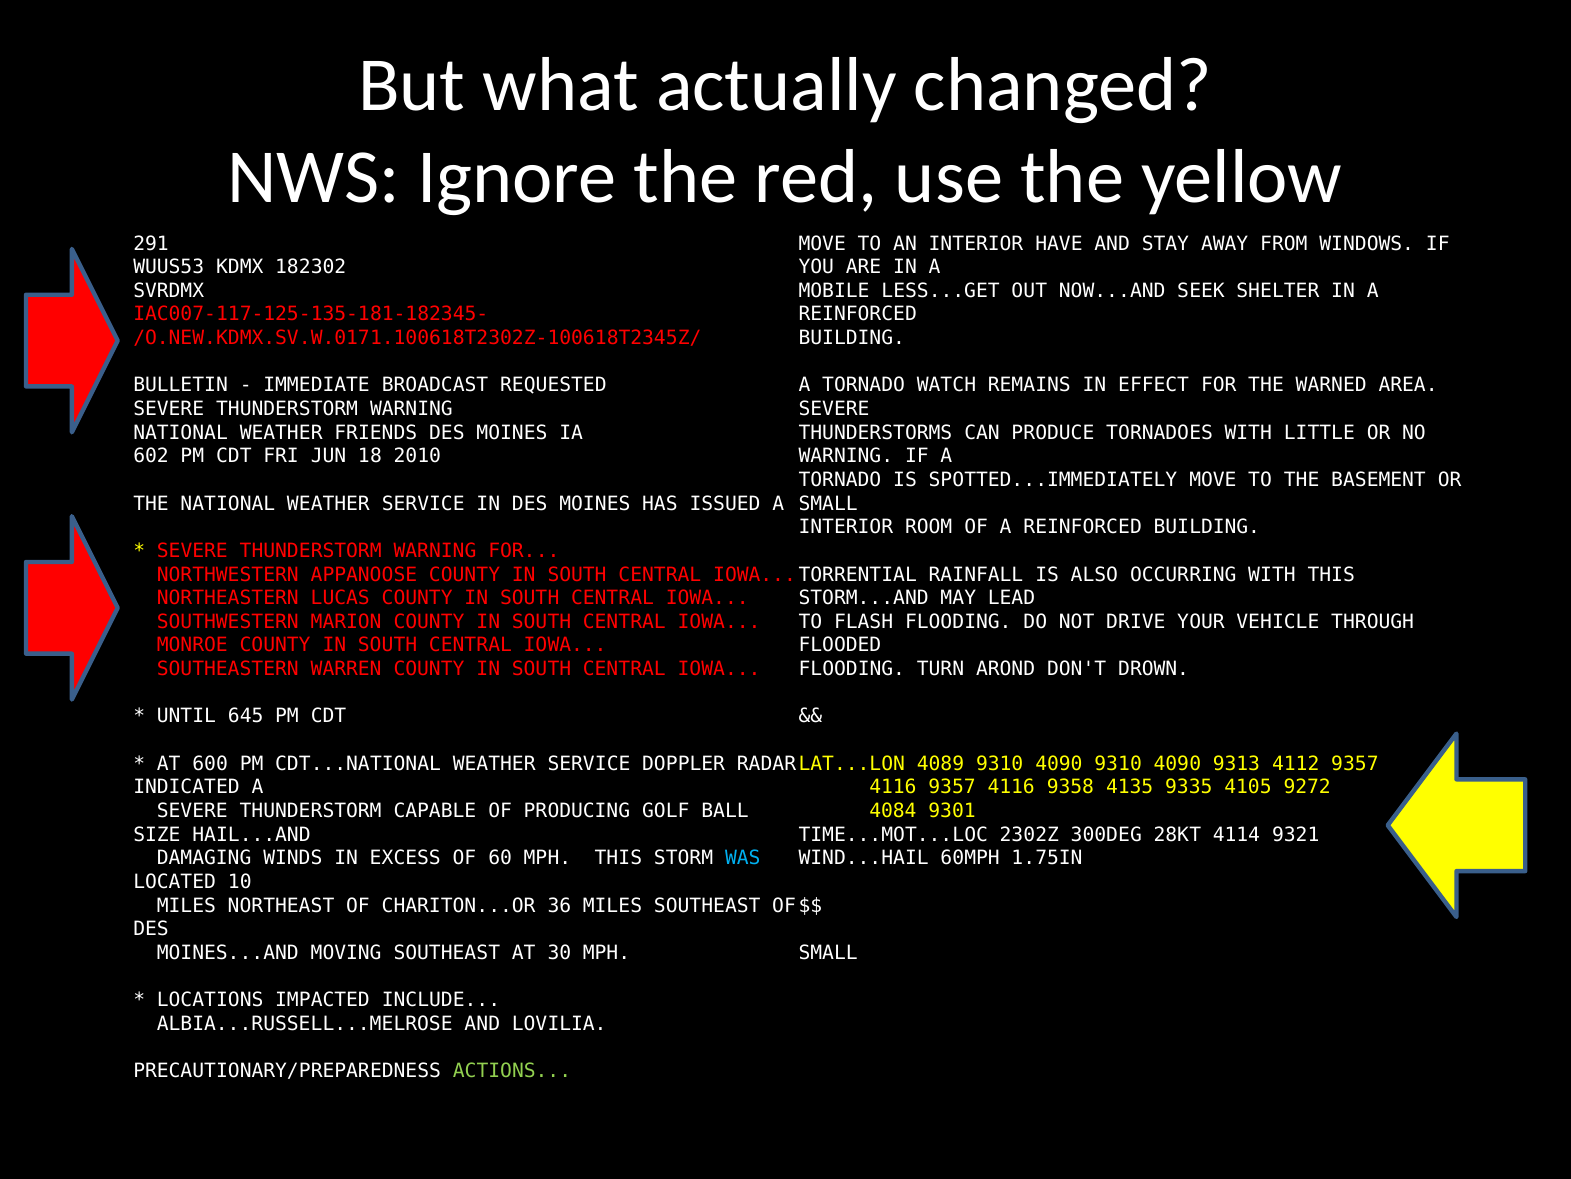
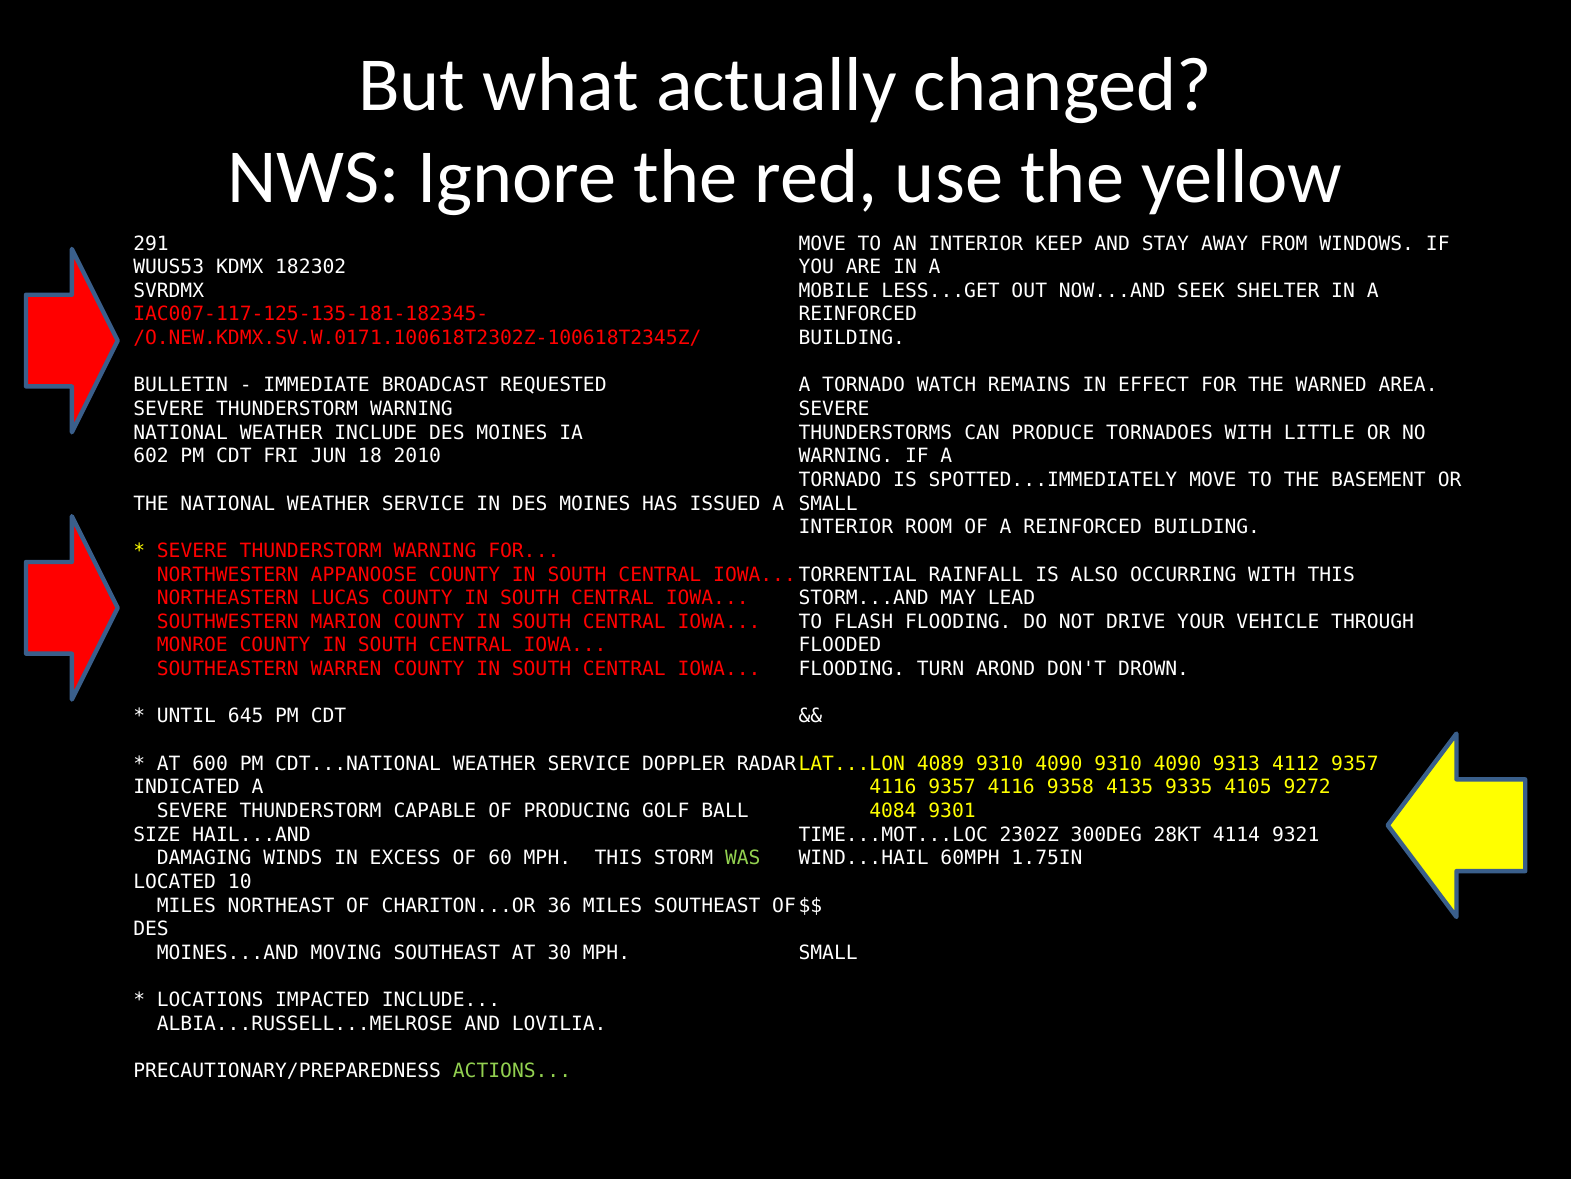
HAVE: HAVE -> KEEP
WEATHER FRIENDS: FRIENDS -> INCLUDE
WAS colour: light blue -> light green
